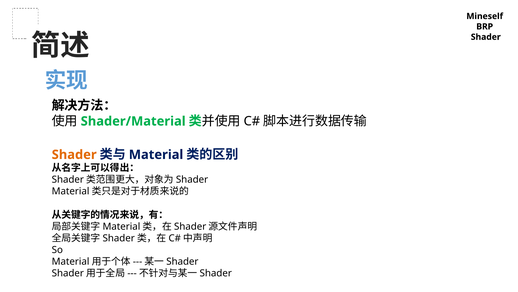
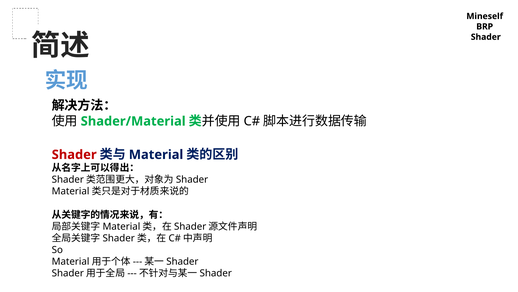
Shader at (74, 154) colour: orange -> red
